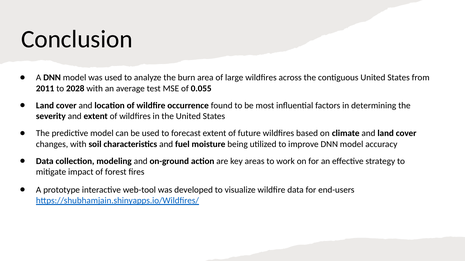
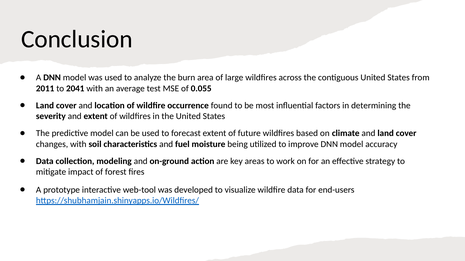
2028: 2028 -> 2041
